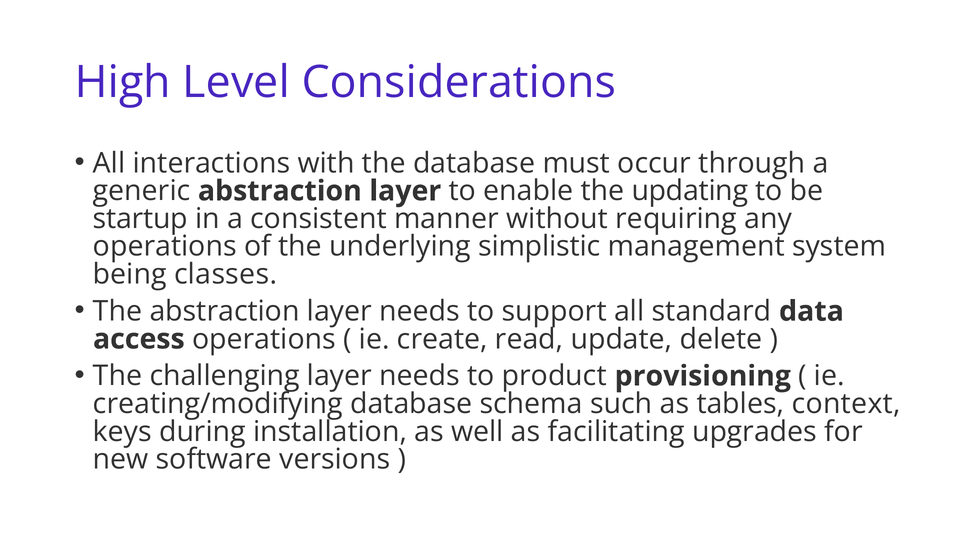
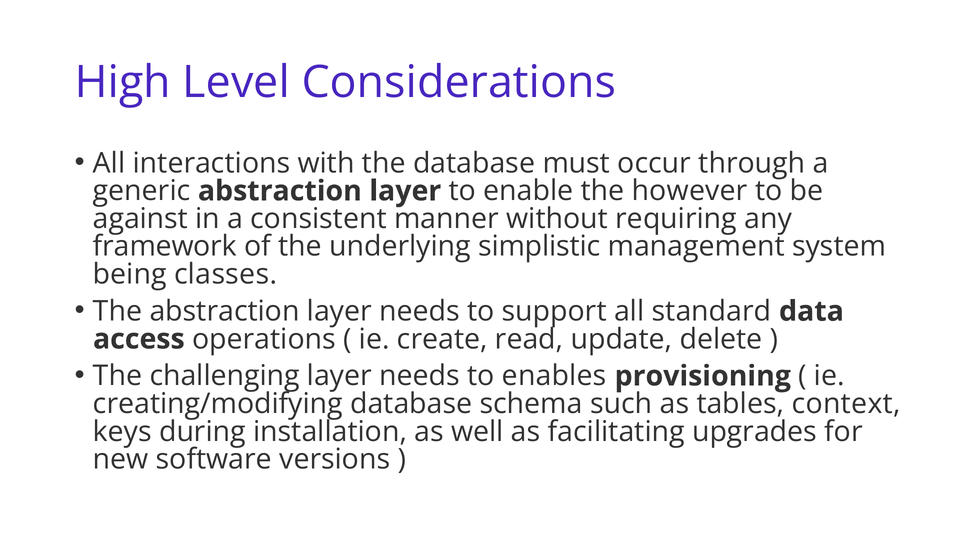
updating: updating -> however
startup: startup -> against
operations at (165, 246): operations -> framework
product: product -> enables
